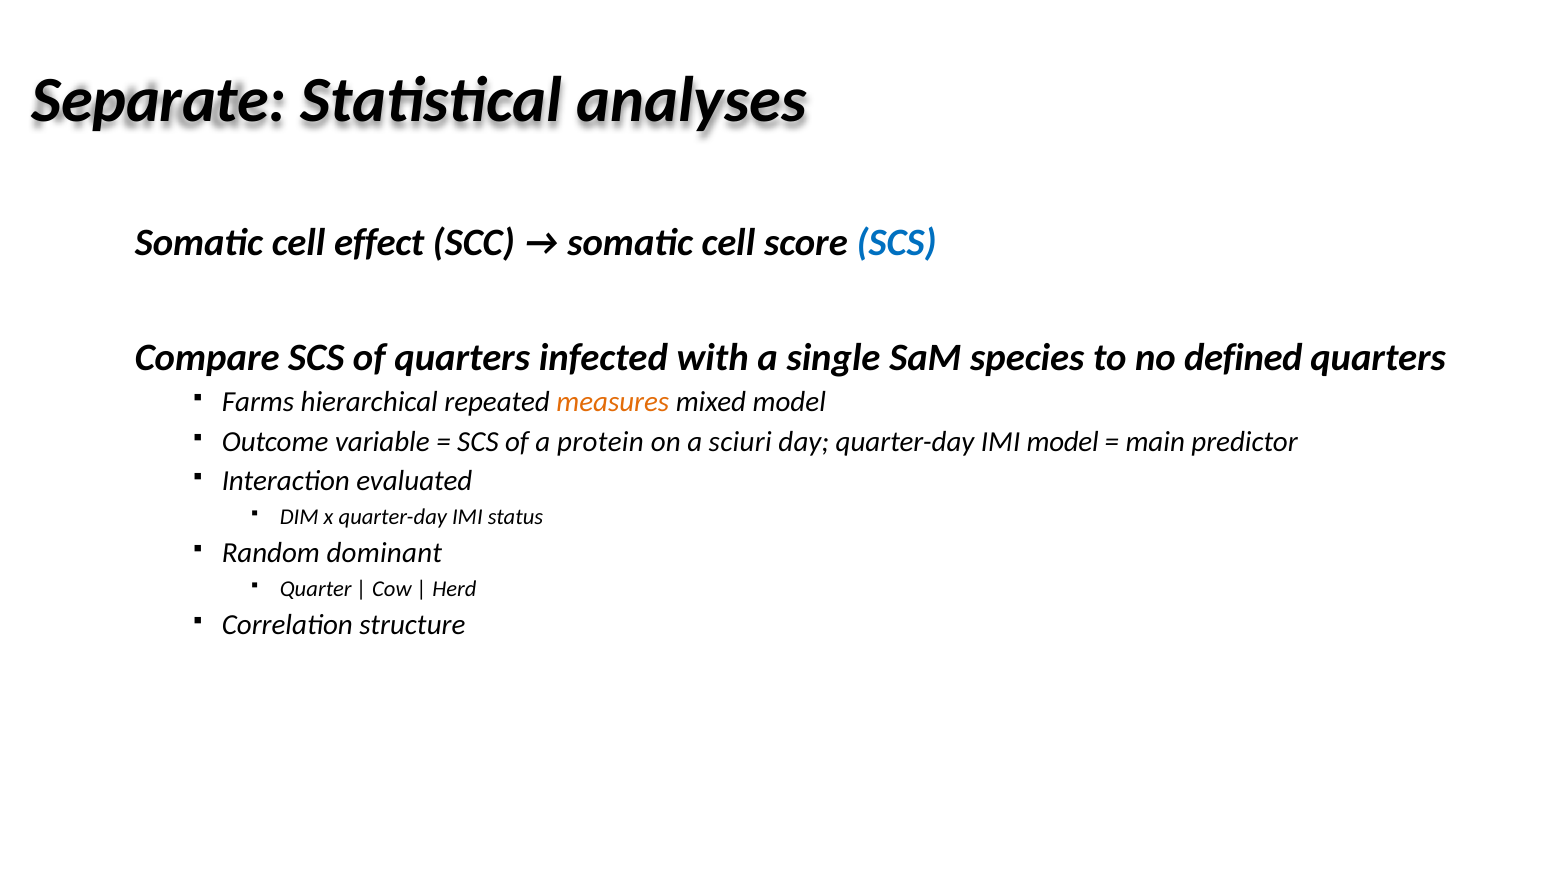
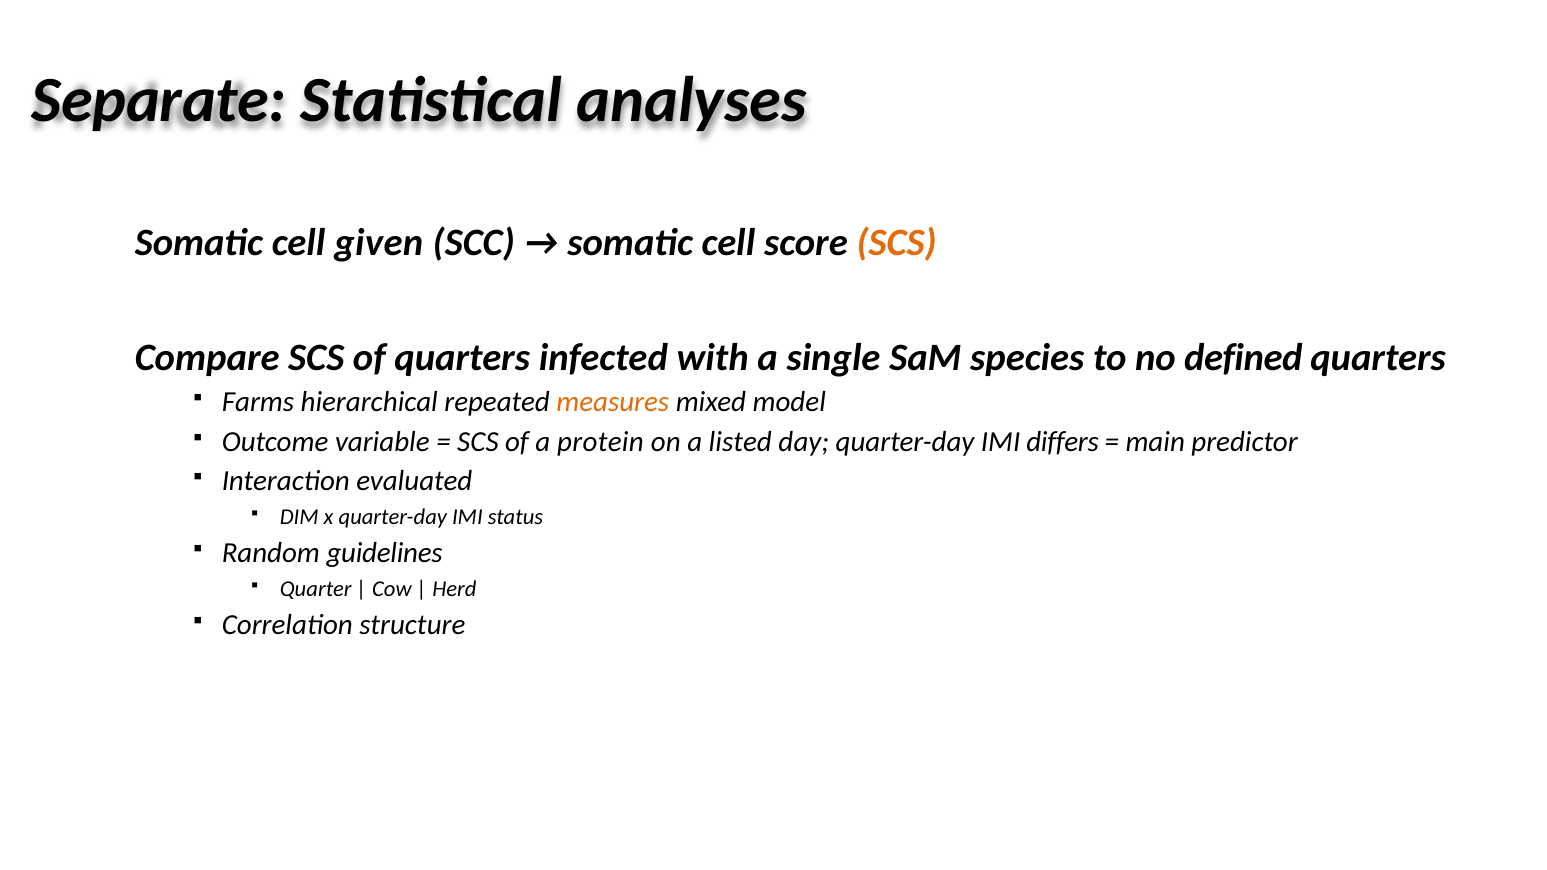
effect: effect -> given
SCS at (897, 243) colour: blue -> orange
sciuri: sciuri -> listed
IMI model: model -> differs
dominant: dominant -> guidelines
